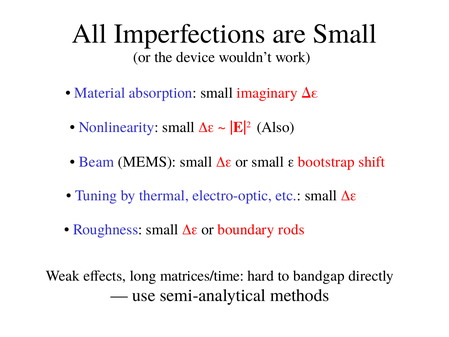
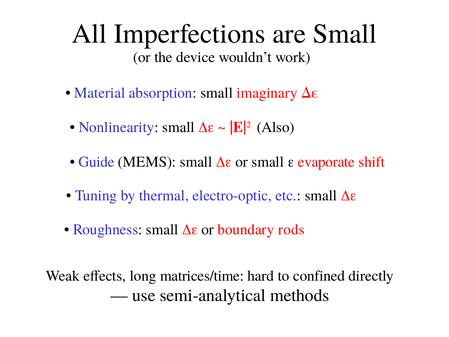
Beam: Beam -> Guide
bootstrap: bootstrap -> evaporate
bandgap: bandgap -> confined
